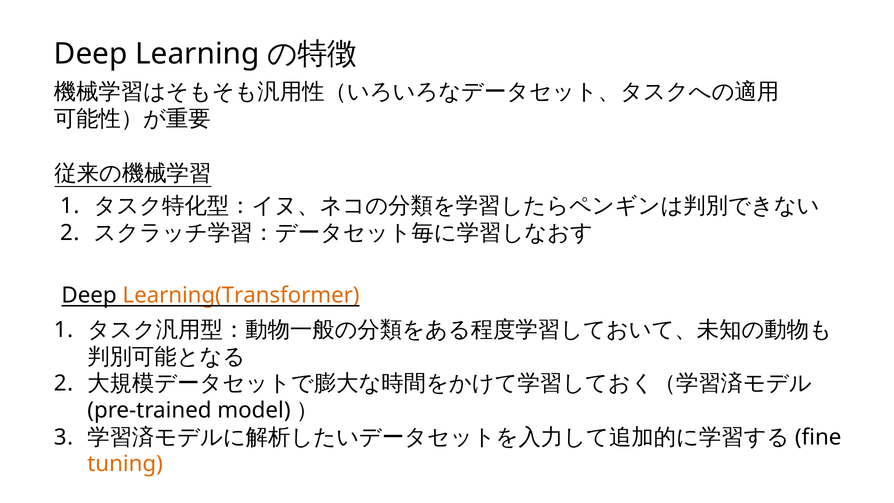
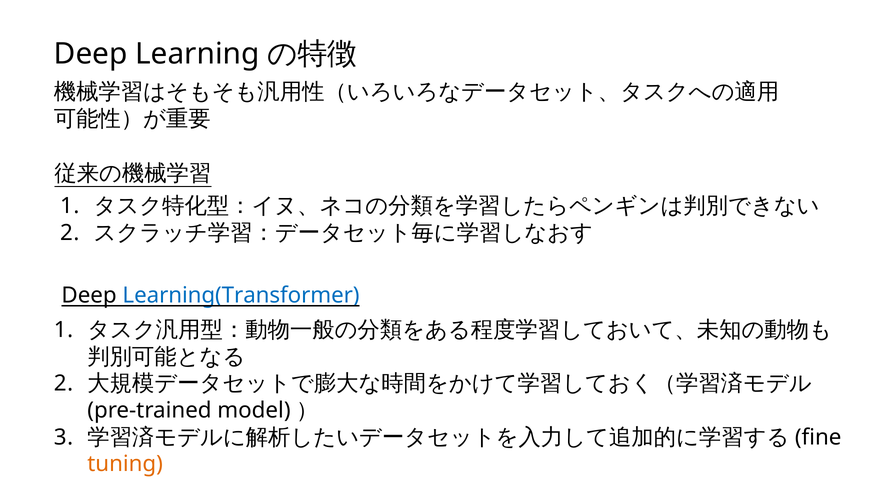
Learning(Transformer colour: orange -> blue
